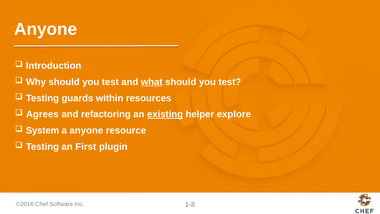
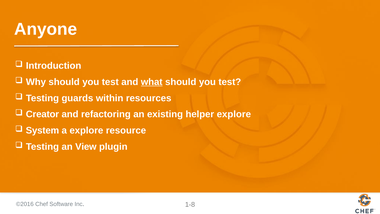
Agrees: Agrees -> Creator
existing underline: present -> none
a anyone: anyone -> explore
First: First -> View
